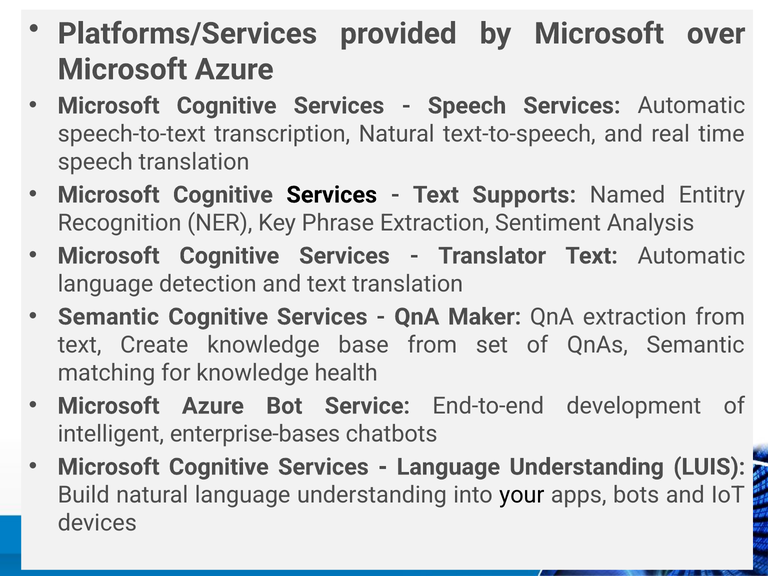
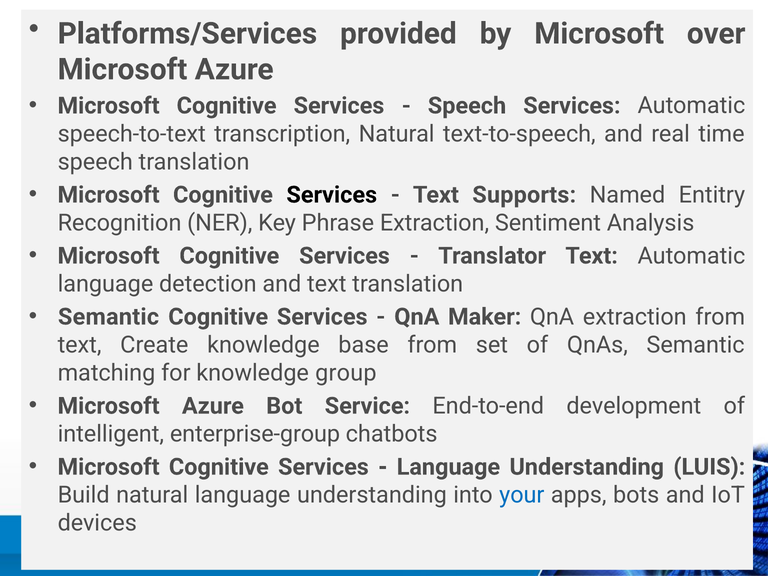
health: health -> group
enterprise-bases: enterprise-bases -> enterprise-group
your colour: black -> blue
